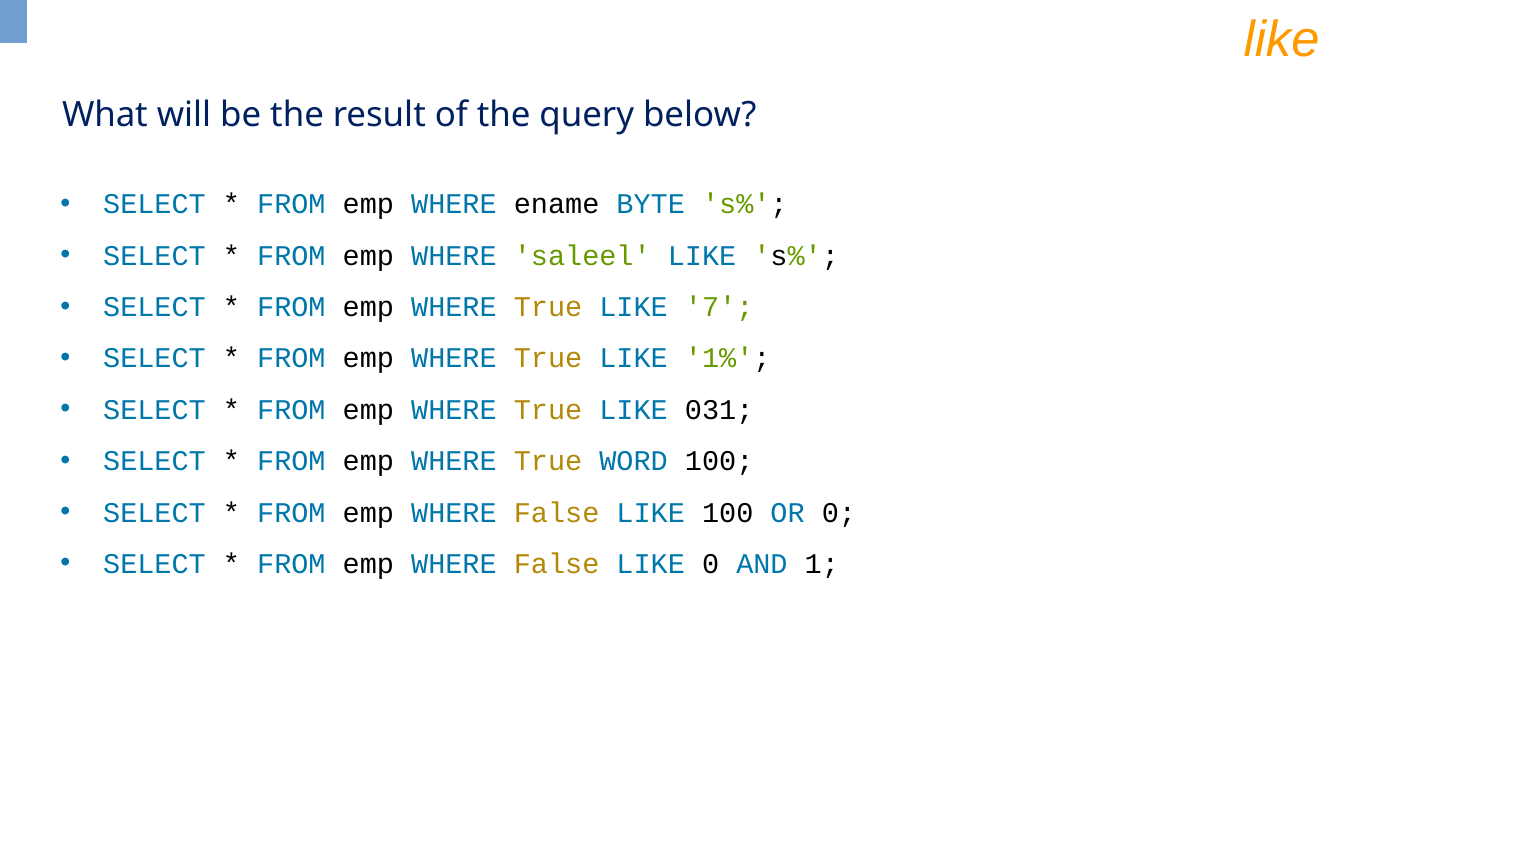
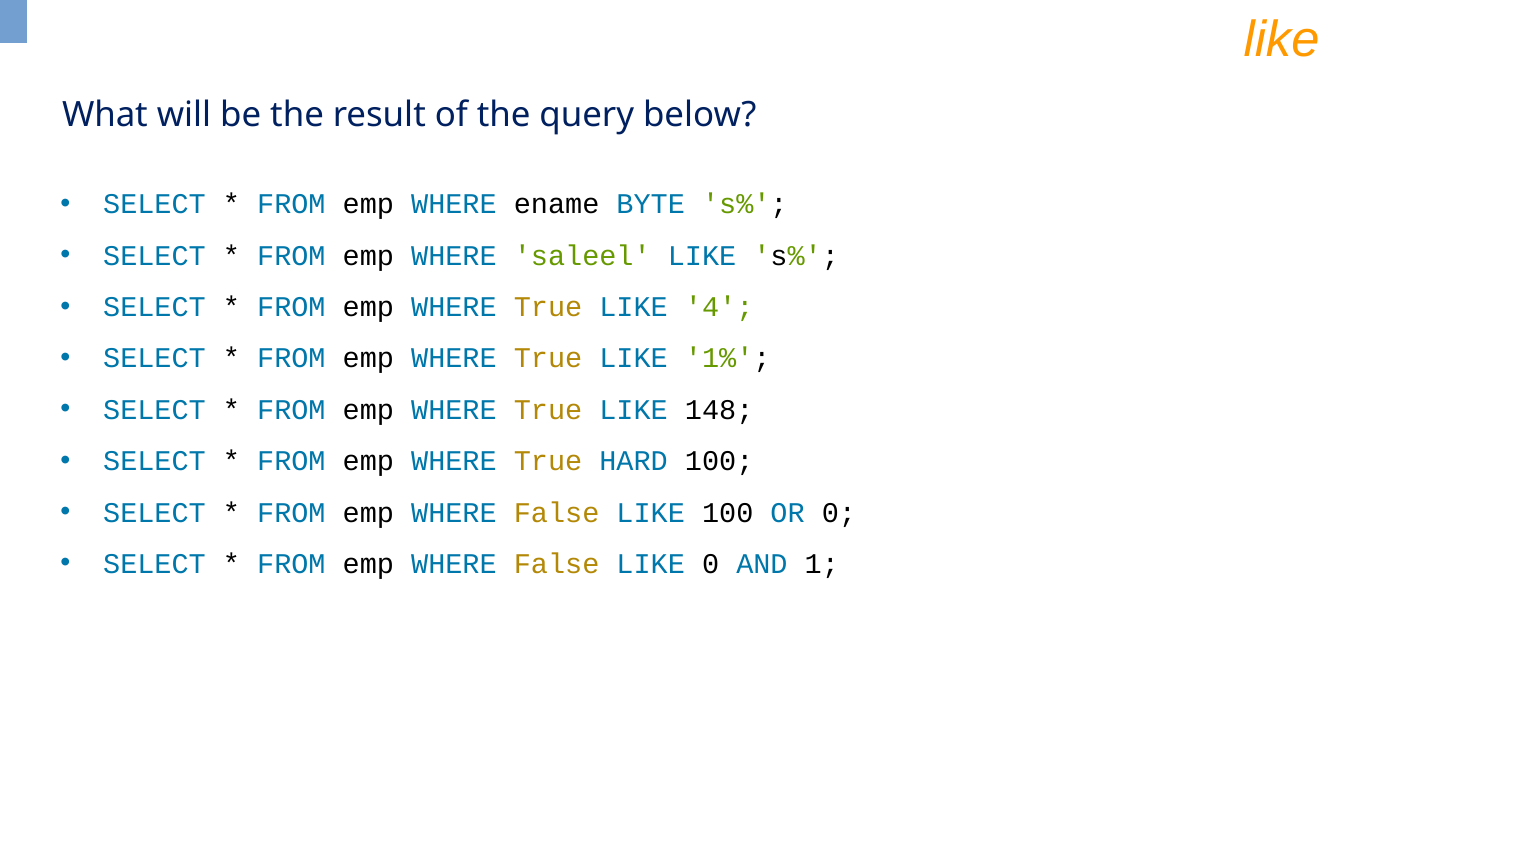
7: 7 -> 4
031: 031 -> 148
WORD: WORD -> HARD
